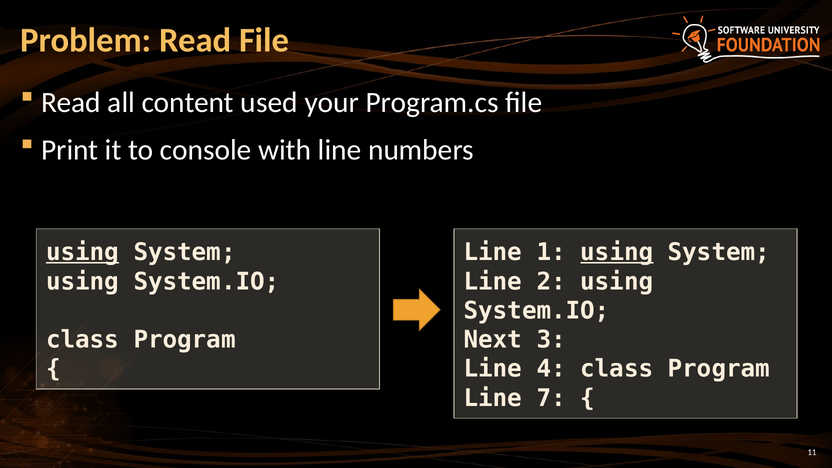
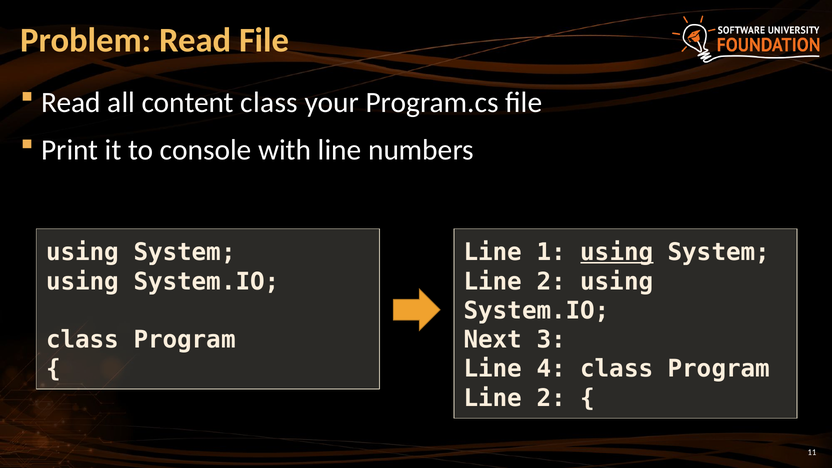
content used: used -> class
using at (83, 252) underline: present -> none
7 at (551, 398): 7 -> 2
